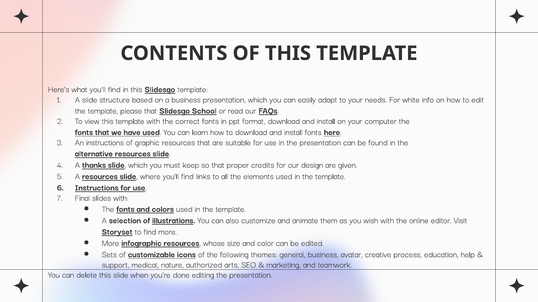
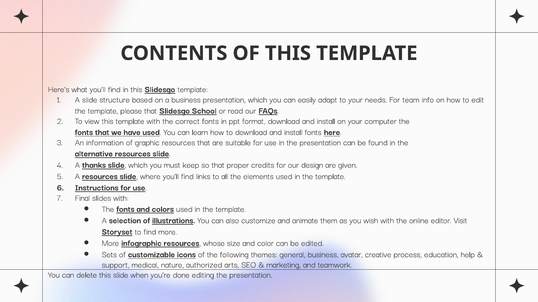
white: white -> team
An instructions: instructions -> information
